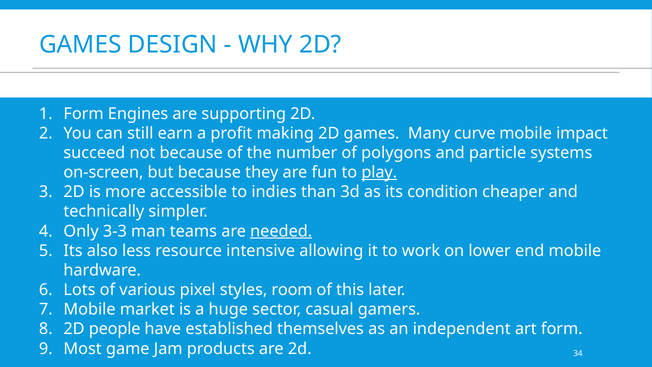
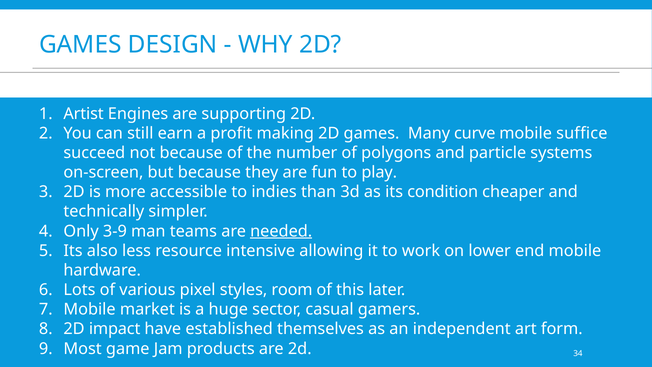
Form at (84, 114): Form -> Artist
impact: impact -> suffice
play underline: present -> none
3-3: 3-3 -> 3-9
people: people -> impact
